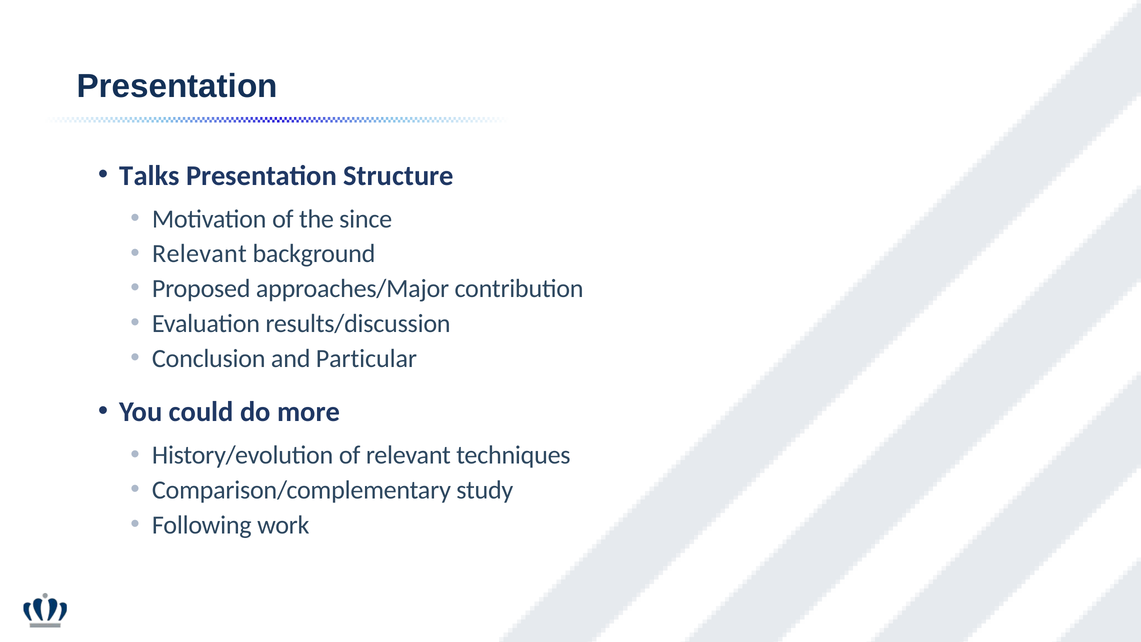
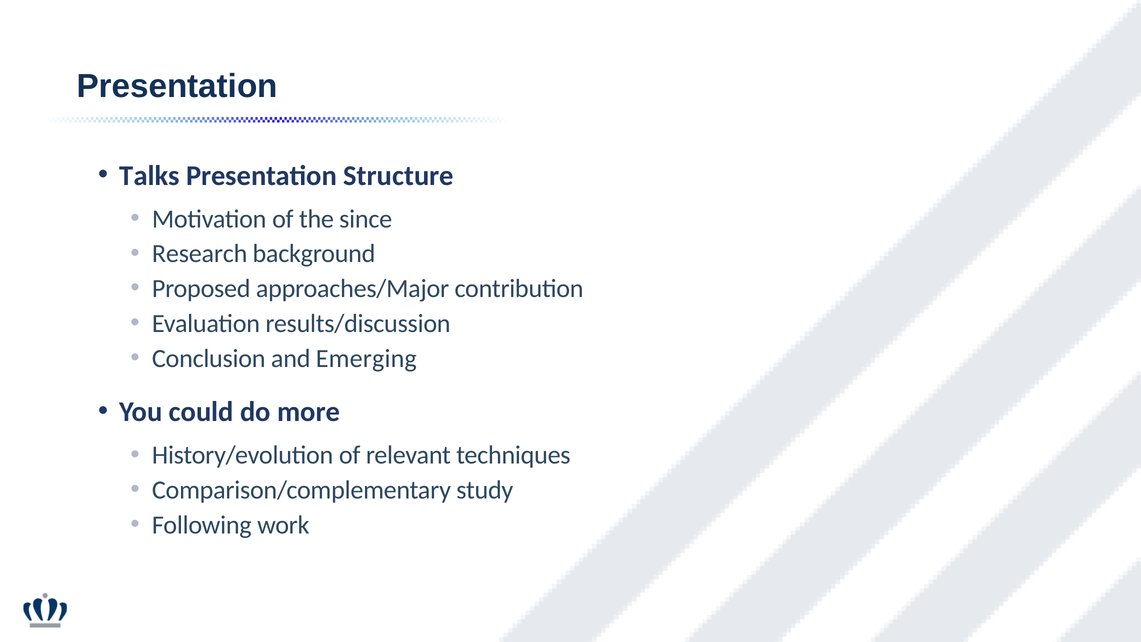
Relevant at (199, 254): Relevant -> Research
Particular: Particular -> Emerging
